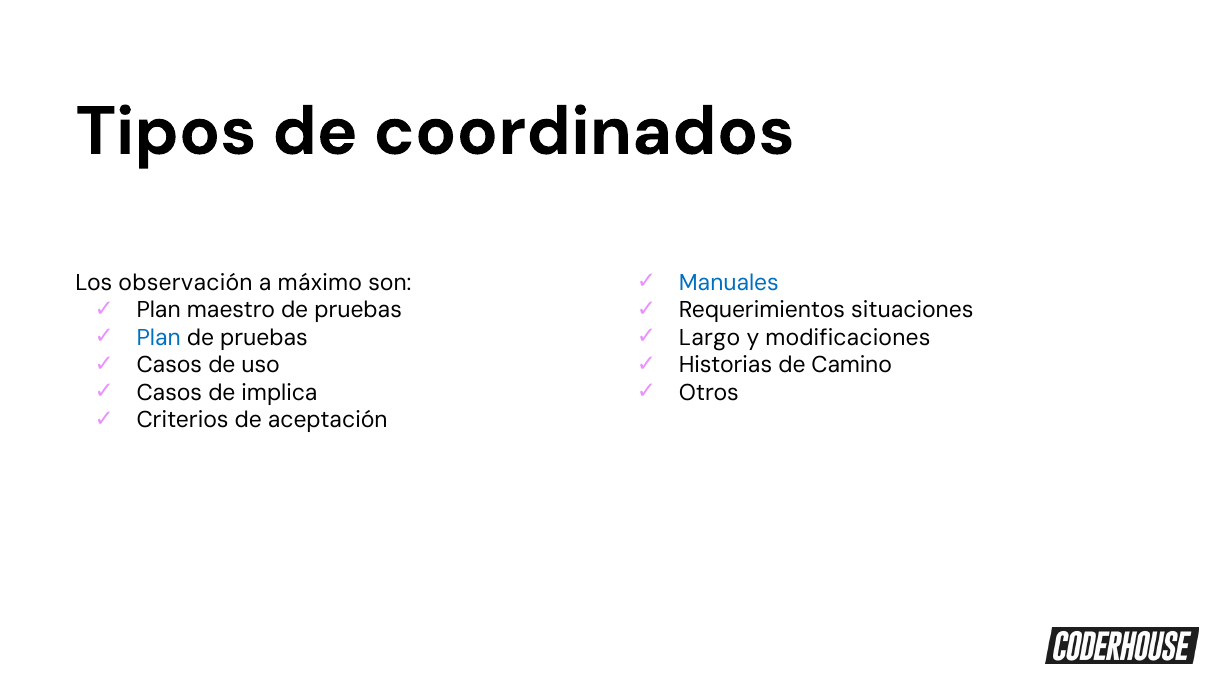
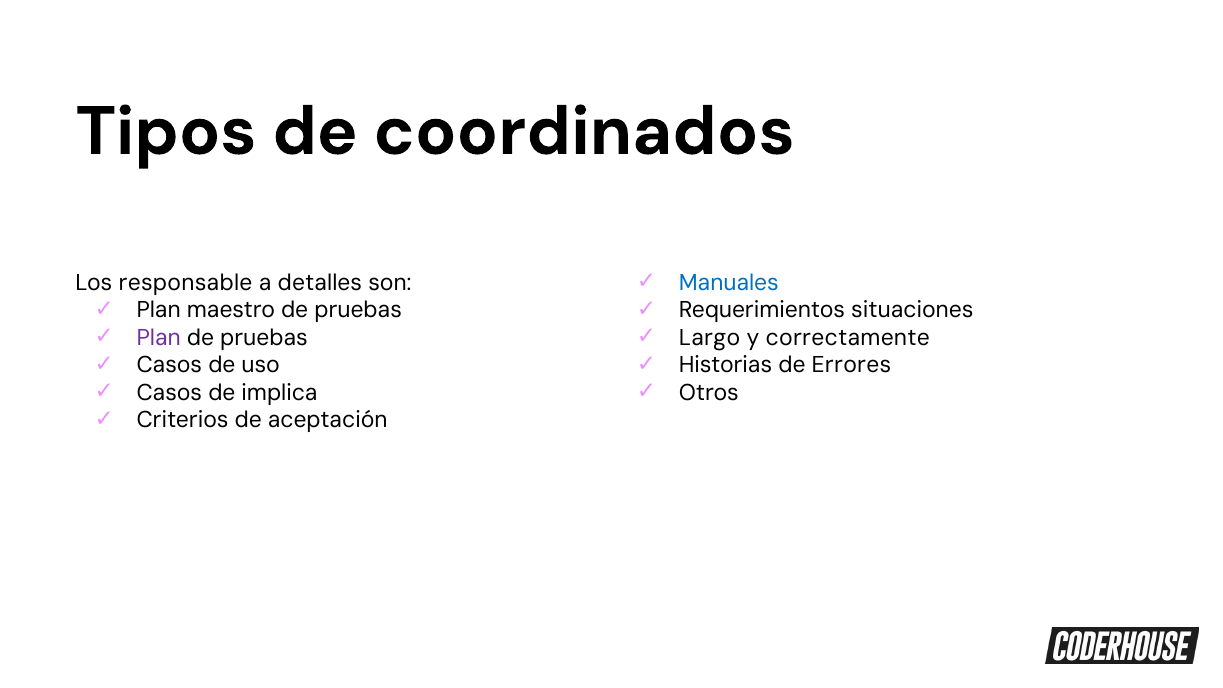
observación: observación -> responsable
máximo: máximo -> detalles
Plan at (159, 338) colour: blue -> purple
modificaciones: modificaciones -> correctamente
Camino: Camino -> Errores
